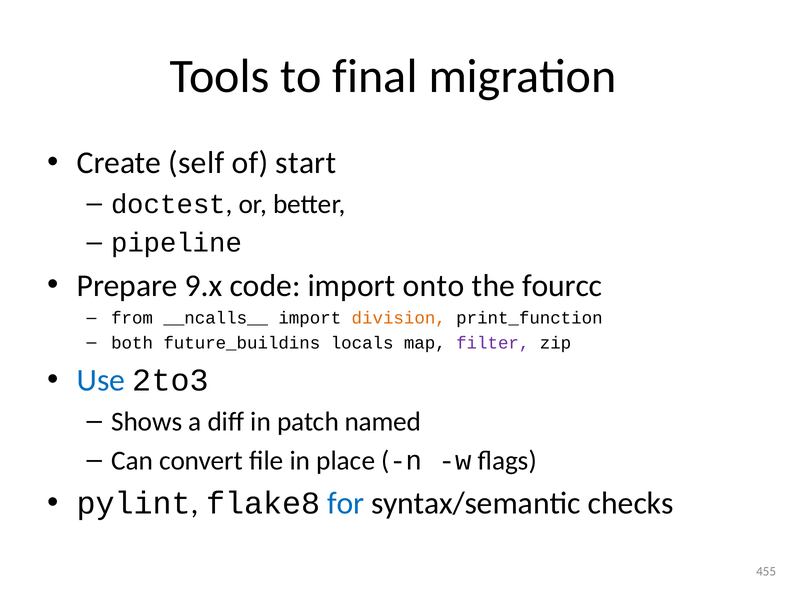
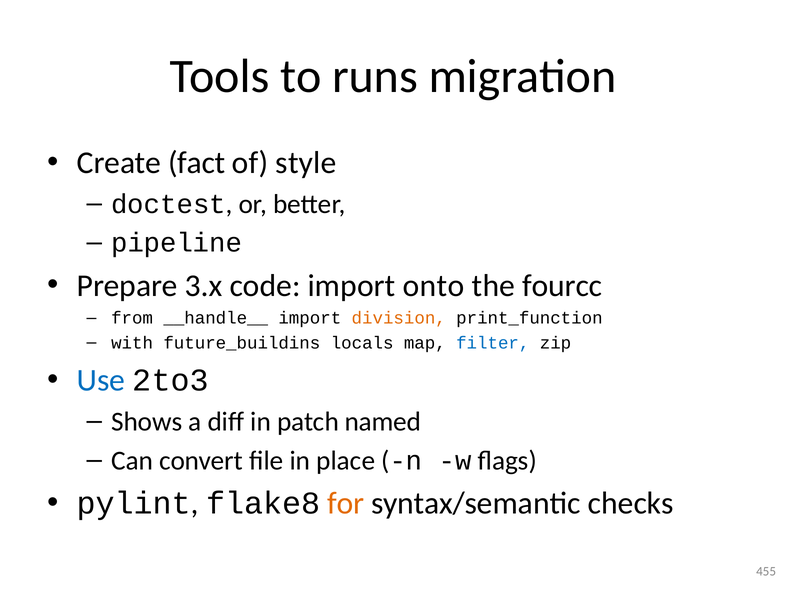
final: final -> runs
self: self -> fact
start: start -> style
9.x: 9.x -> 3.x
__ncalls__: __ncalls__ -> __handle__
both: both -> with
filter colour: purple -> blue
for colour: blue -> orange
